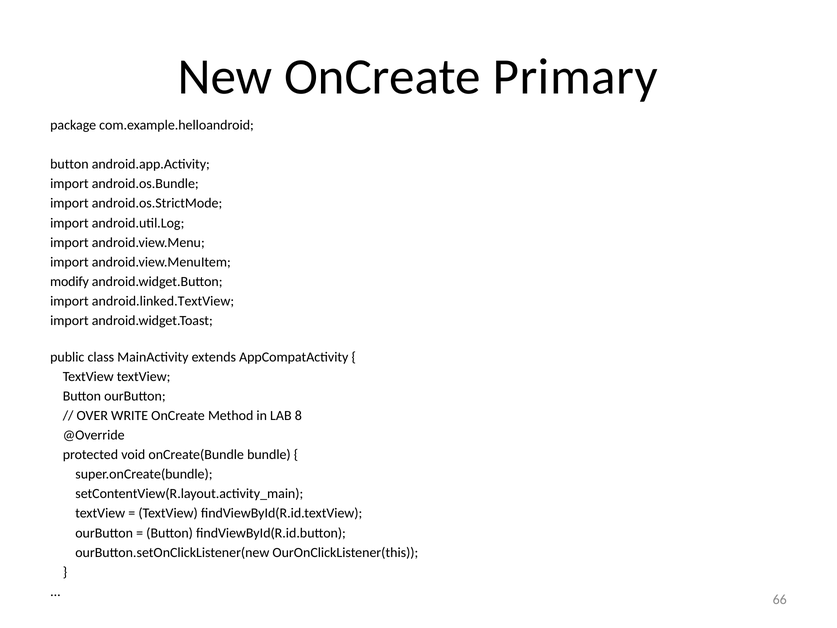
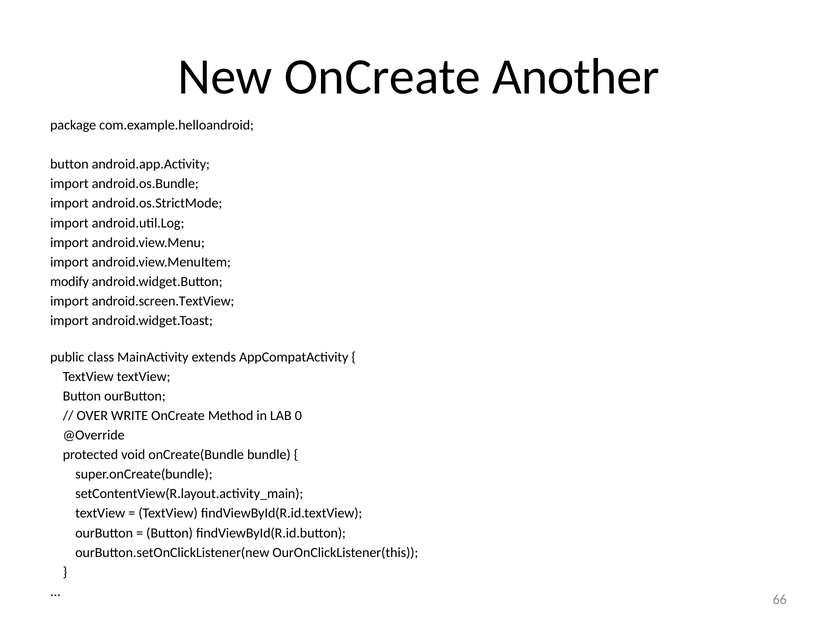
Primary: Primary -> Another
android.linked.TextView: android.linked.TextView -> android.screen.TextView
8: 8 -> 0
